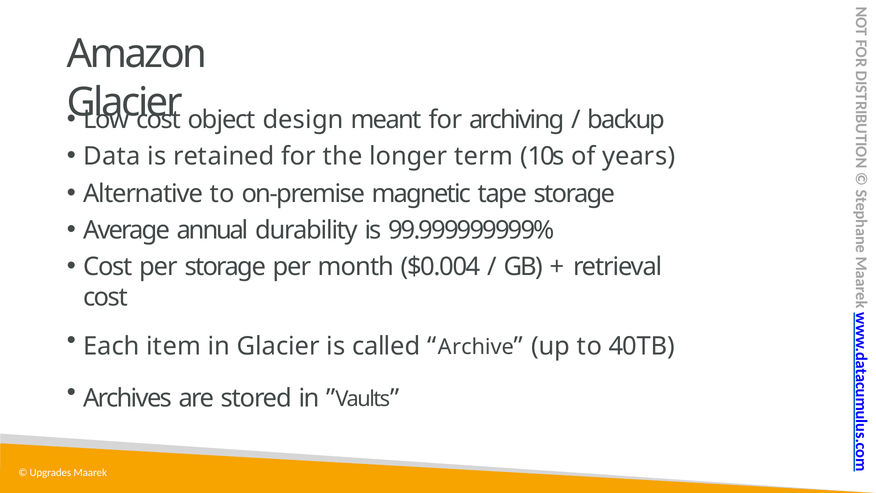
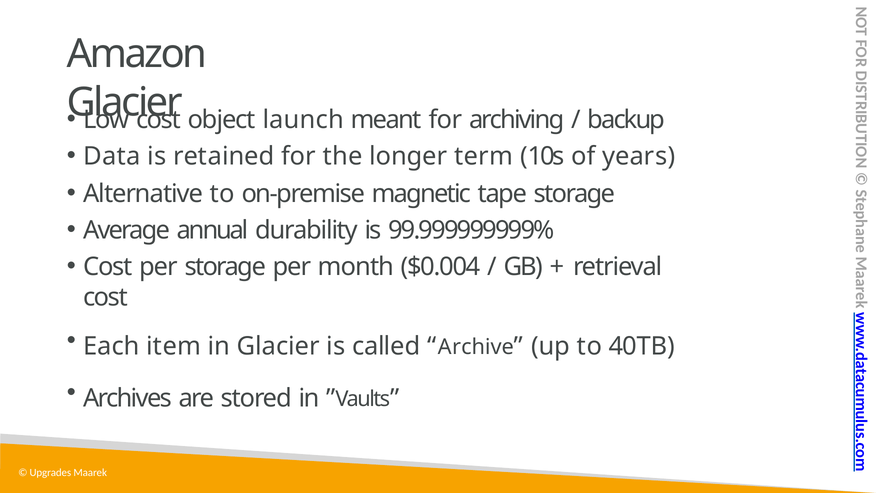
design: design -> launch
